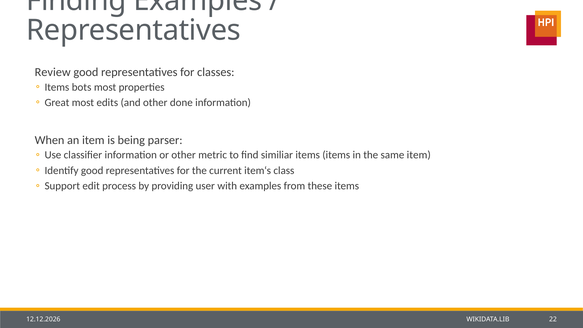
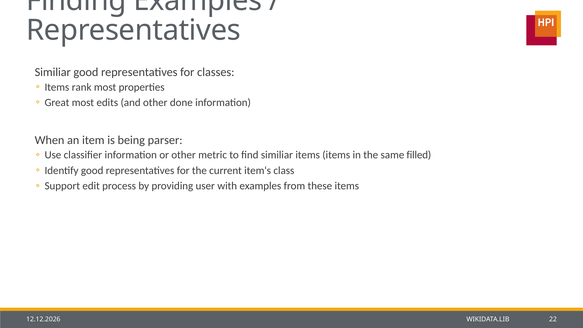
Review at (53, 72): Review -> Similiar
bots: bots -> rank
same item: item -> filled
